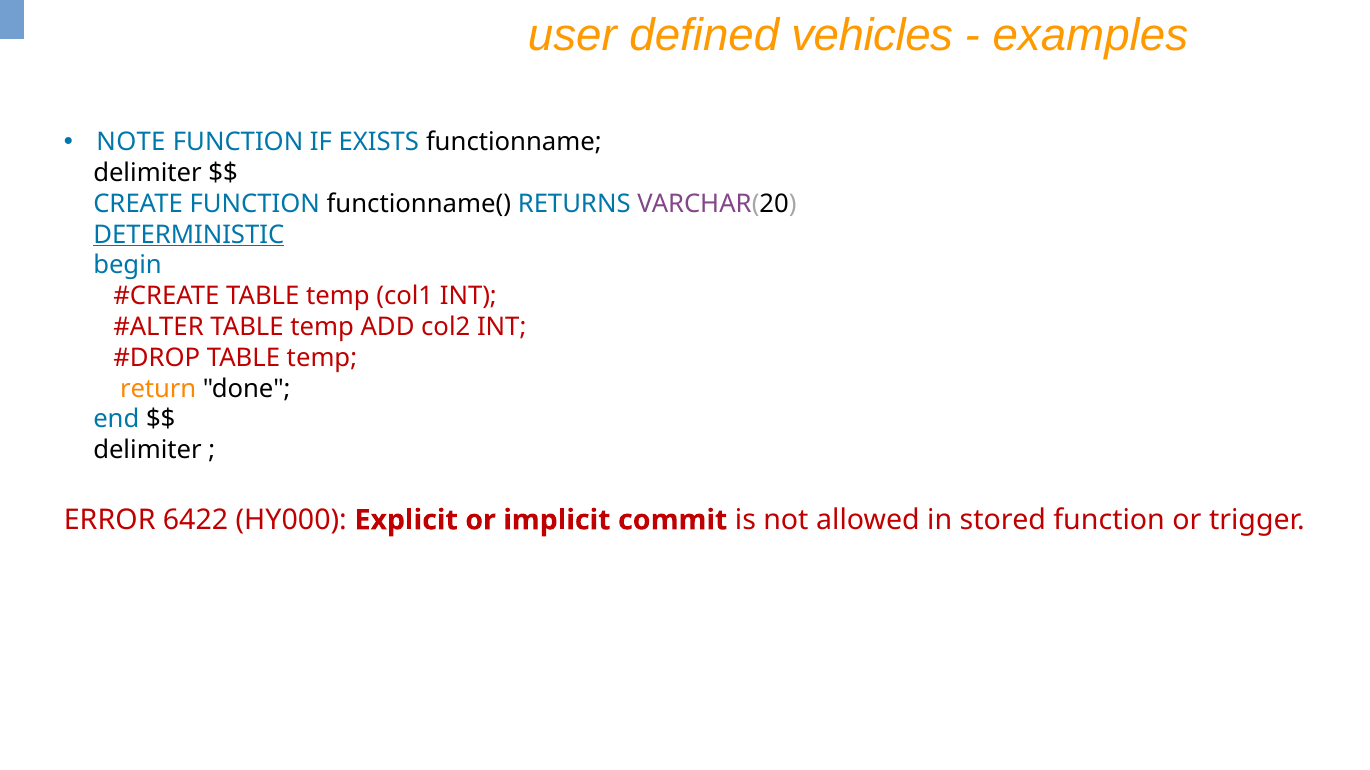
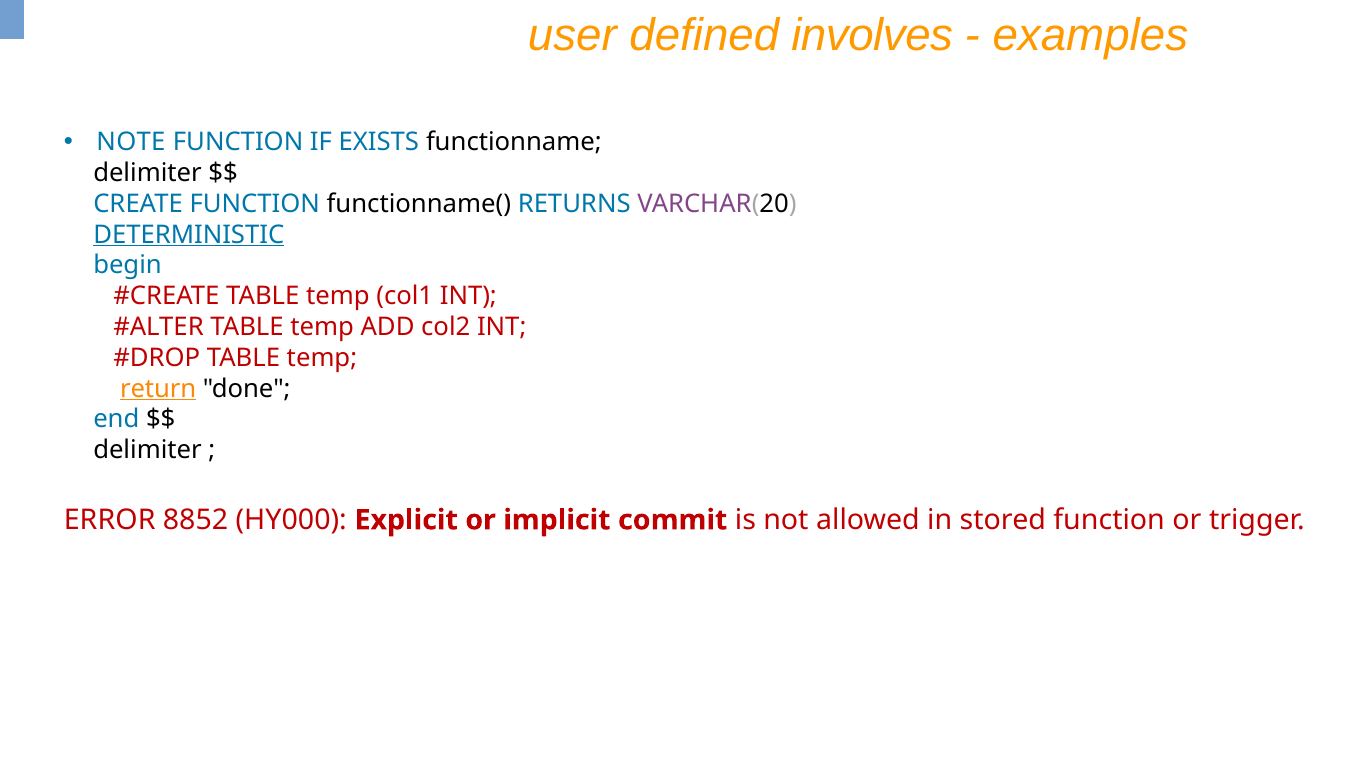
vehicles: vehicles -> involves
return underline: none -> present
6422: 6422 -> 8852
